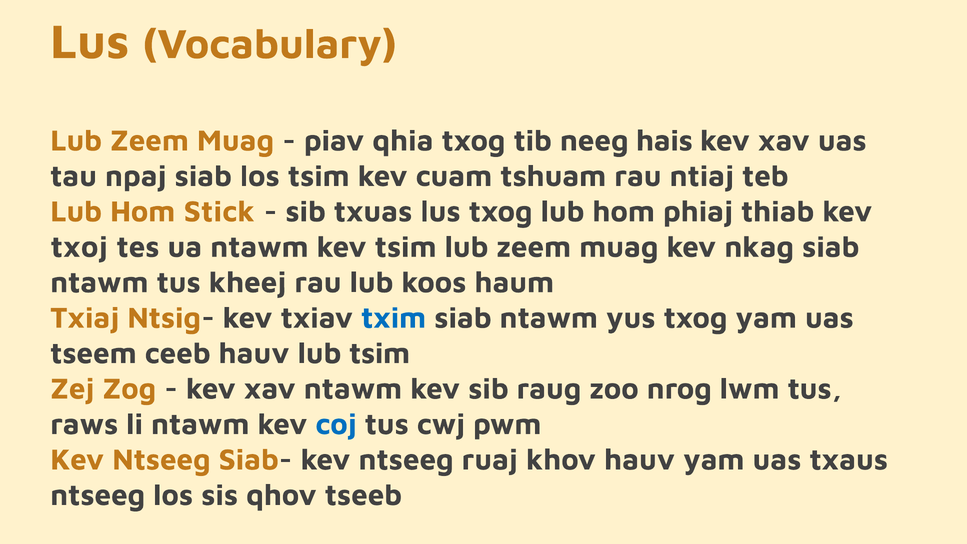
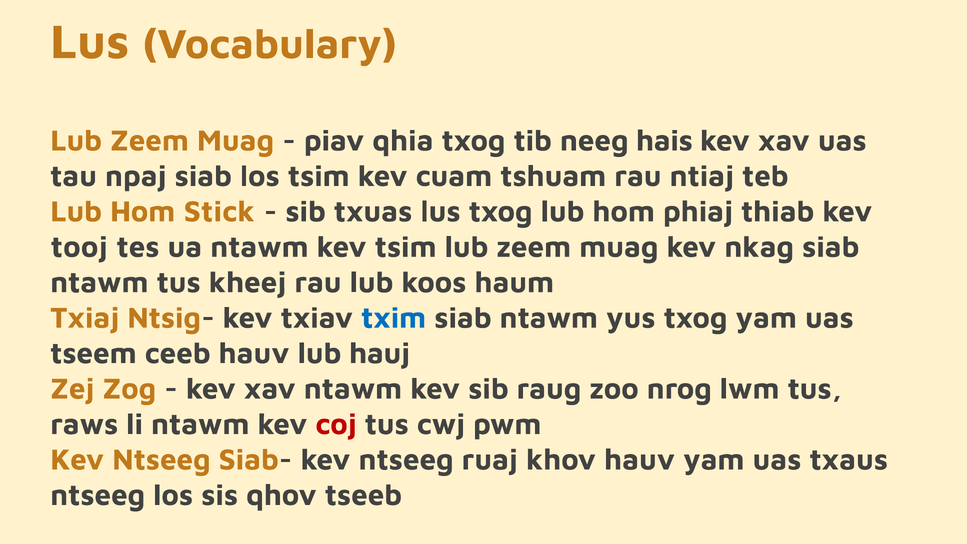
txoj: txoj -> tooj
lub tsim: tsim -> hauj
coj colour: blue -> red
